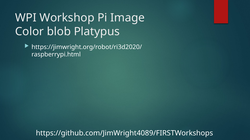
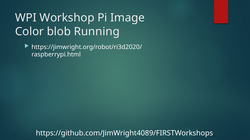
Platypus: Platypus -> Running
